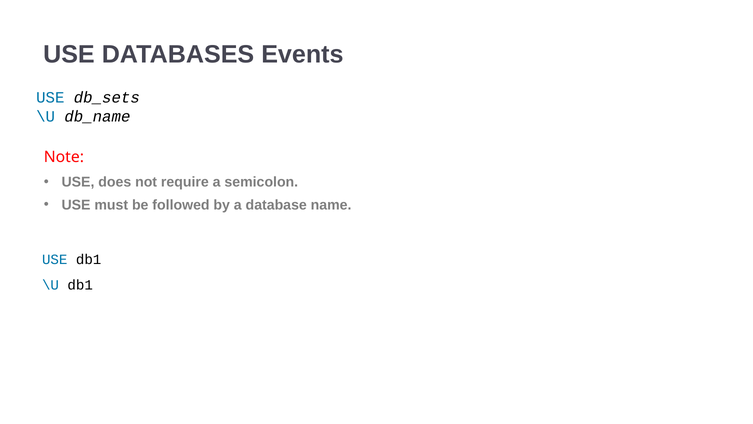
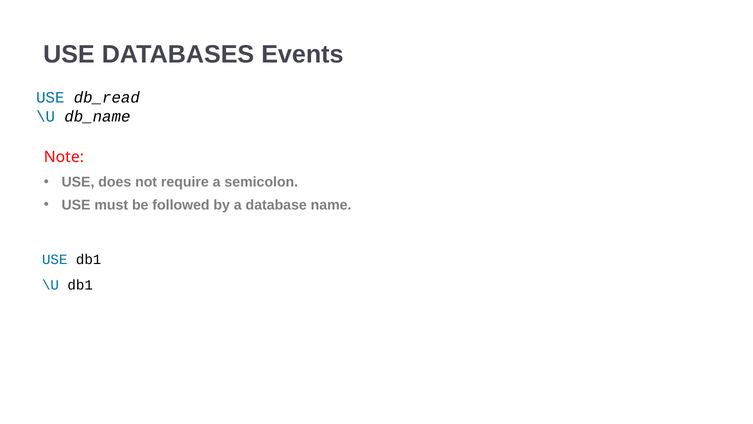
db_sets: db_sets -> db_read
